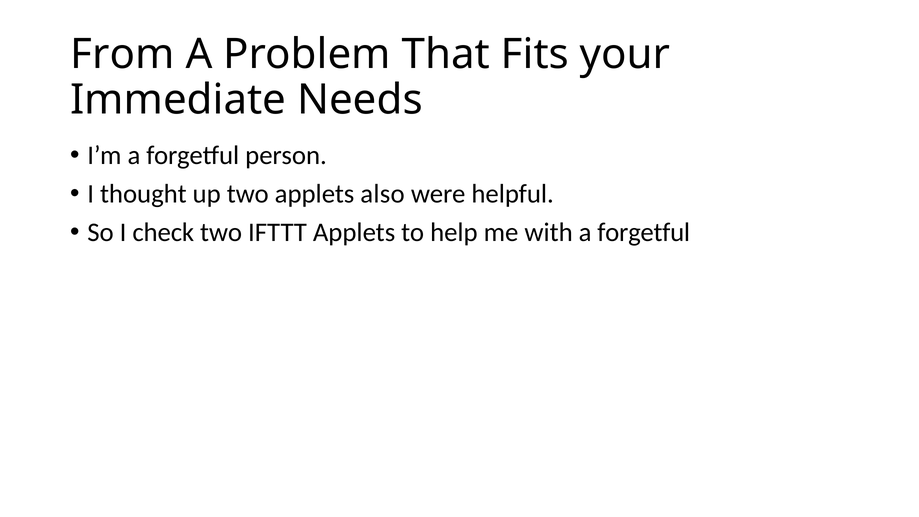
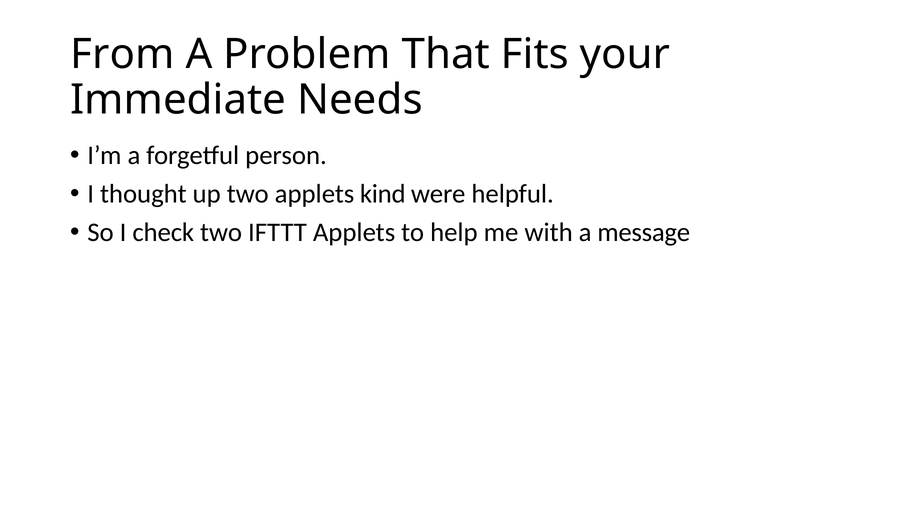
also: also -> kind
with a forgetful: forgetful -> message
